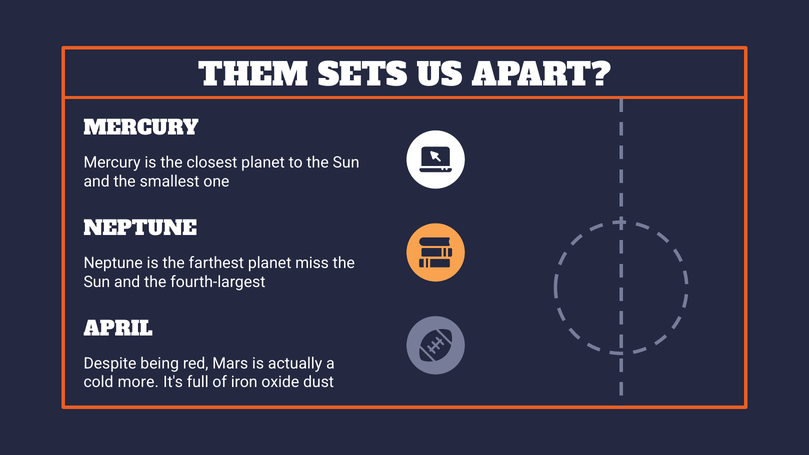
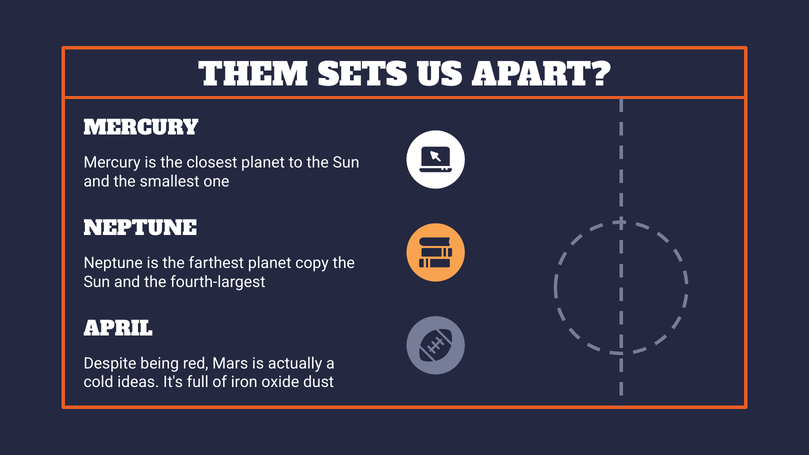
miss: miss -> copy
more: more -> ideas
